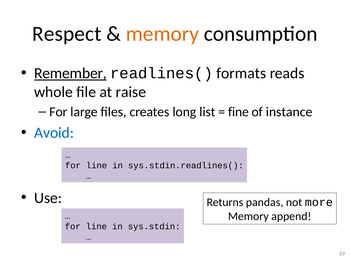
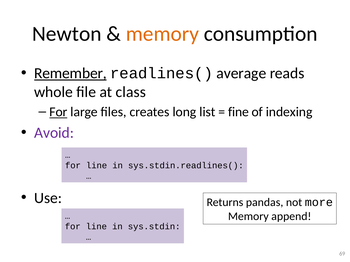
Respect: Respect -> Newton
formats: formats -> average
raise: raise -> class
For at (58, 112) underline: none -> present
instance: instance -> indexing
Avoid colour: blue -> purple
